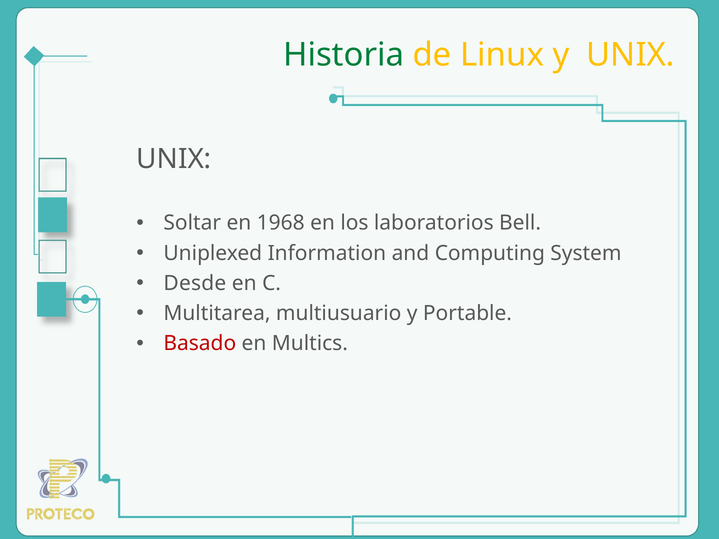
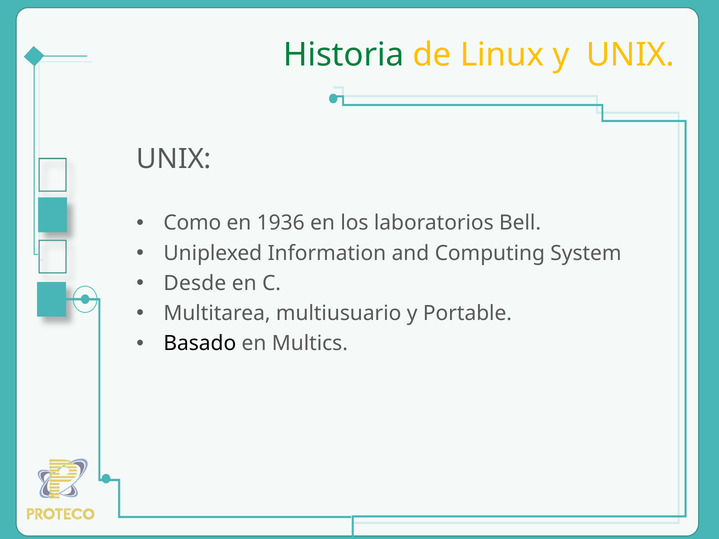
Soltar: Soltar -> Como
1968: 1968 -> 1936
Basado colour: red -> black
